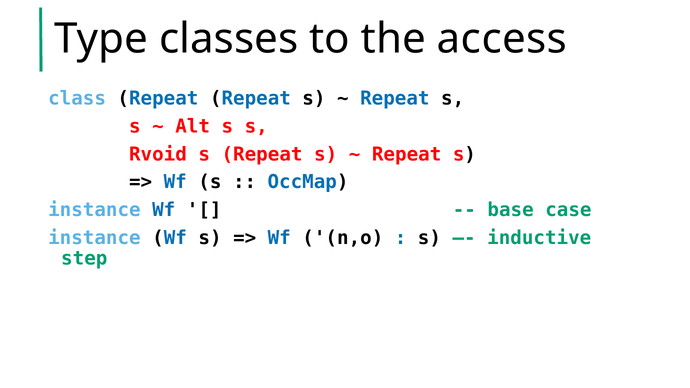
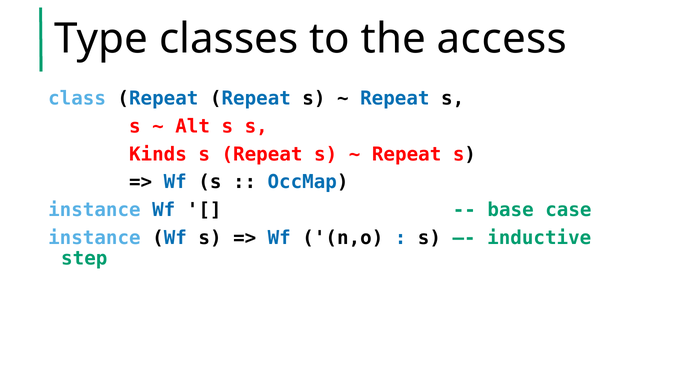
Rvoid: Rvoid -> Kinds
